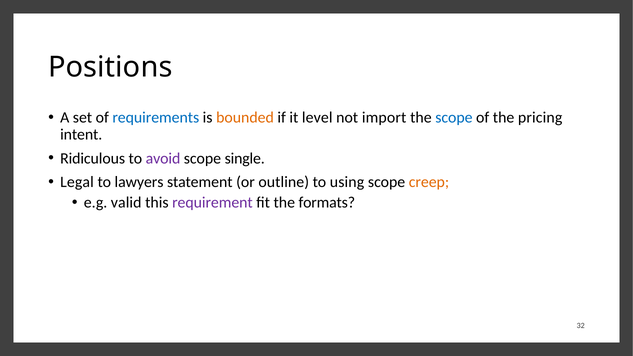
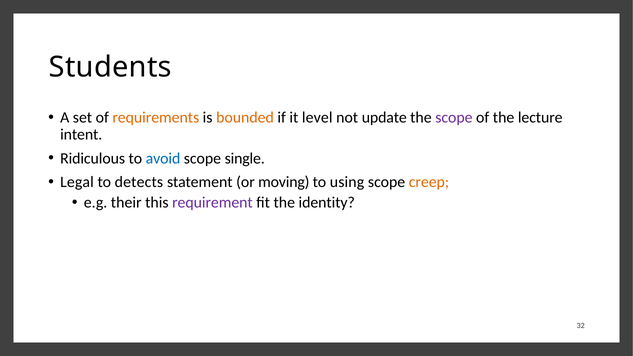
Positions: Positions -> Students
requirements colour: blue -> orange
import: import -> update
scope at (454, 118) colour: blue -> purple
pricing: pricing -> lecture
avoid colour: purple -> blue
lawyers: lawyers -> detects
outline: outline -> moving
valid: valid -> their
formats: formats -> identity
